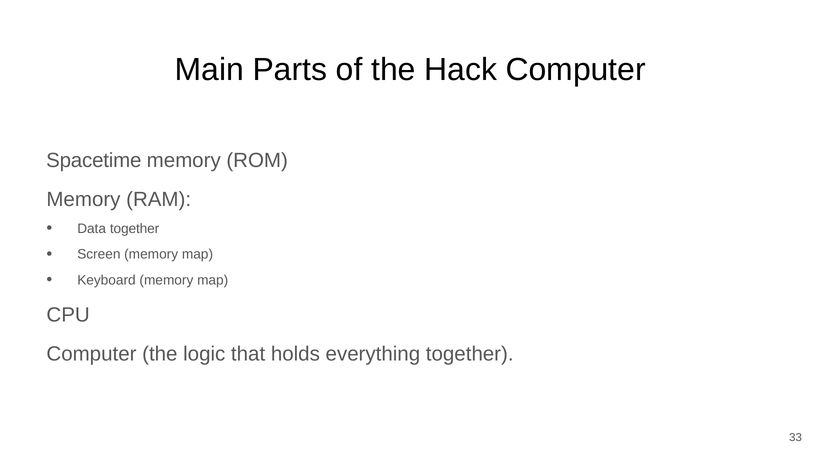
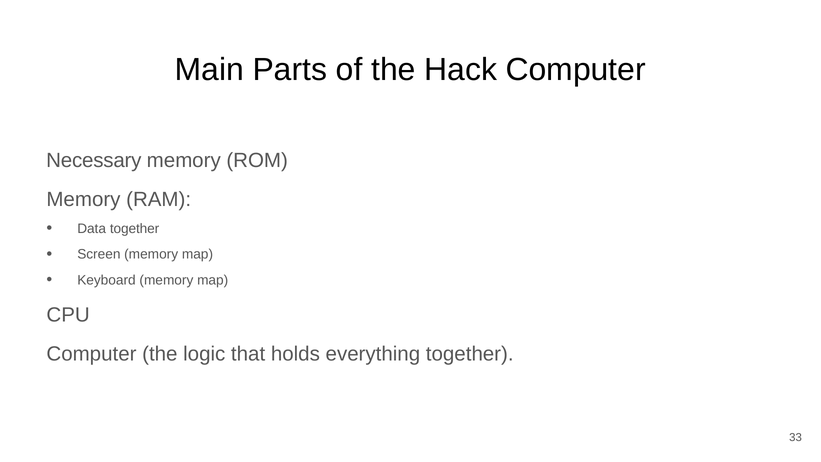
Spacetime: Spacetime -> Necessary
